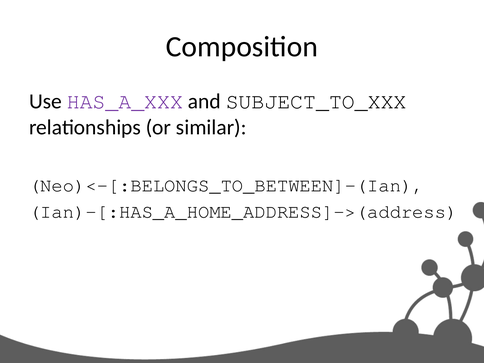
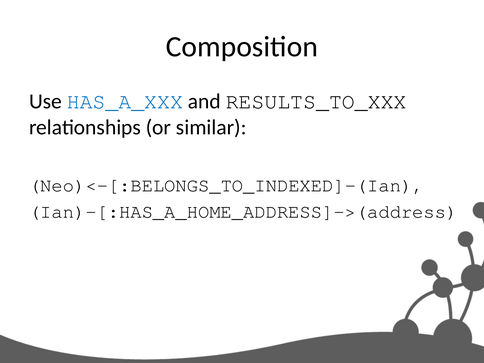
HAS_A_XXX colour: purple -> blue
SUBJECT_TO_XXX: SUBJECT_TO_XXX -> RESULTS_TO_XXX
Neo)<-[:BELONGS_TO_BETWEEN]-(Ian: Neo)<-[:BELONGS_TO_BETWEEN]-(Ian -> Neo)<-[:BELONGS_TO_INDEXED]-(Ian
